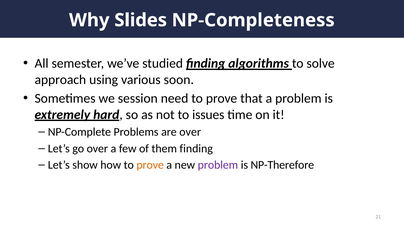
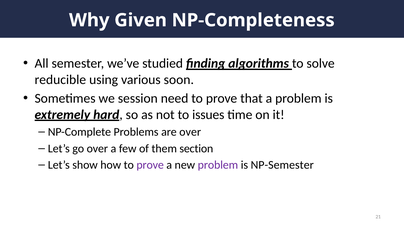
Slides: Slides -> Given
approach: approach -> reducible
them finding: finding -> section
prove at (150, 165) colour: orange -> purple
NP-Therefore: NP-Therefore -> NP-Semester
